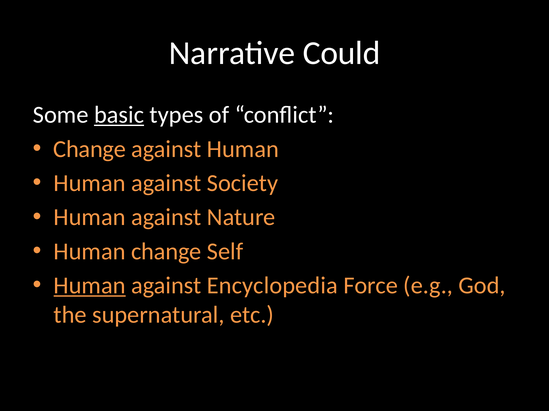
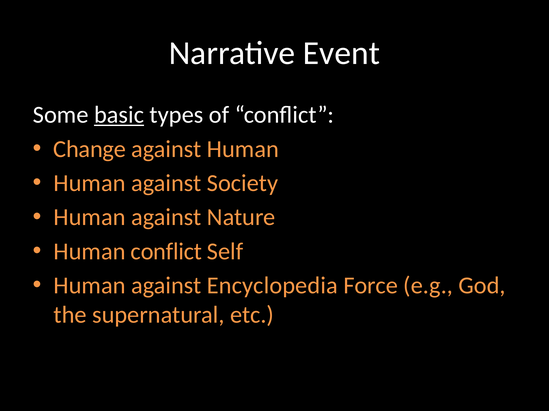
Could: Could -> Event
Human change: change -> conflict
Human at (90, 286) underline: present -> none
